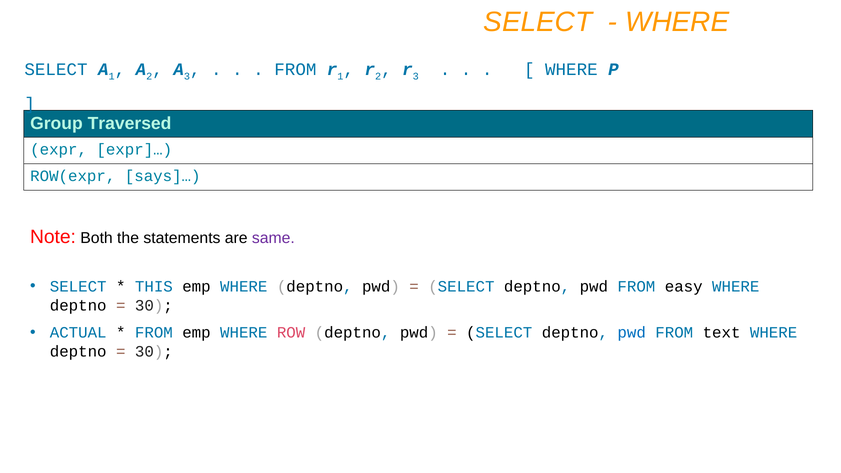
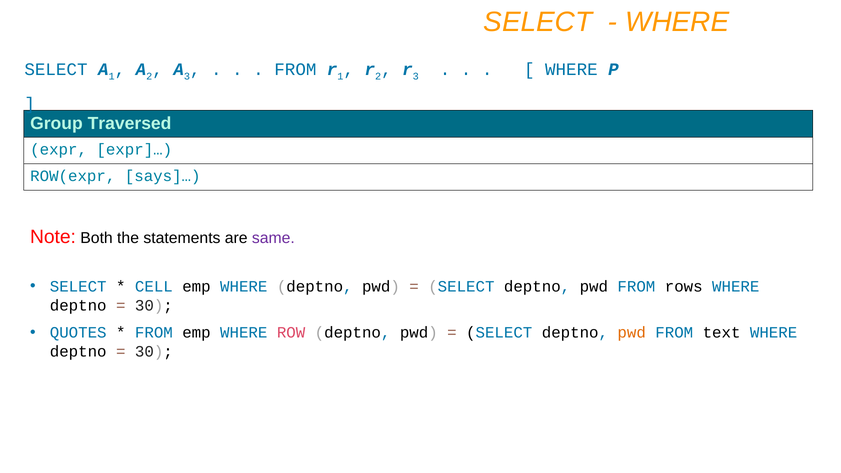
THIS: THIS -> CELL
easy: easy -> rows
ACTUAL: ACTUAL -> QUOTES
pwd at (632, 333) colour: blue -> orange
